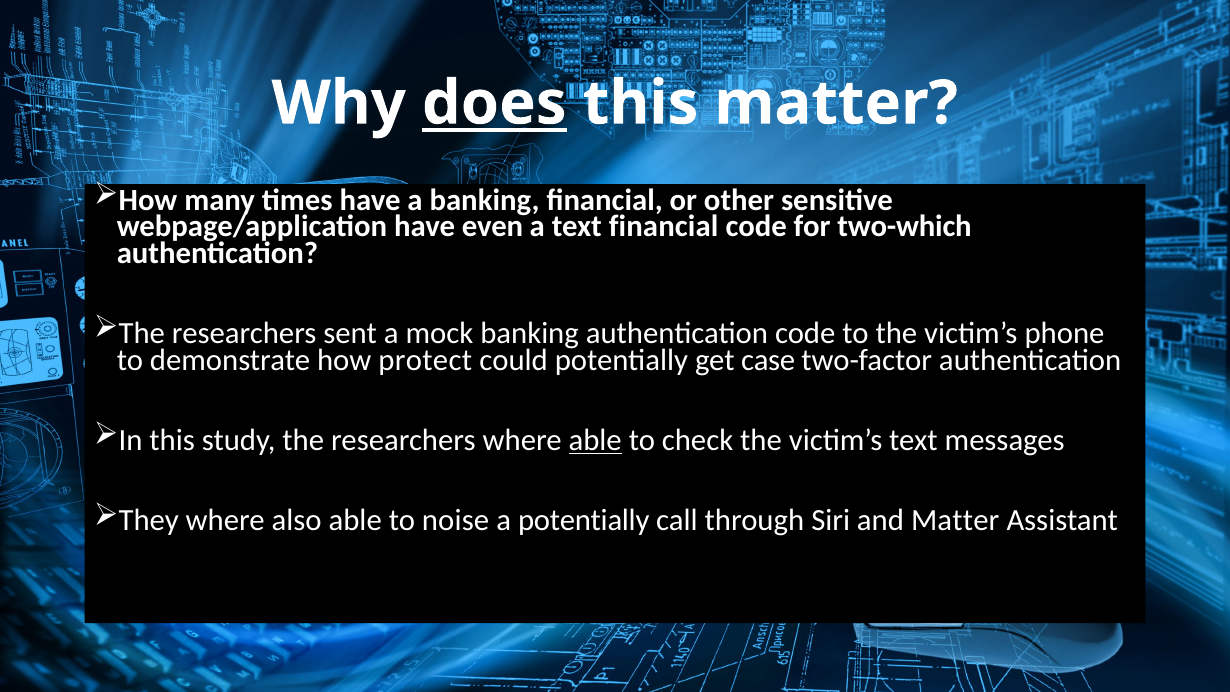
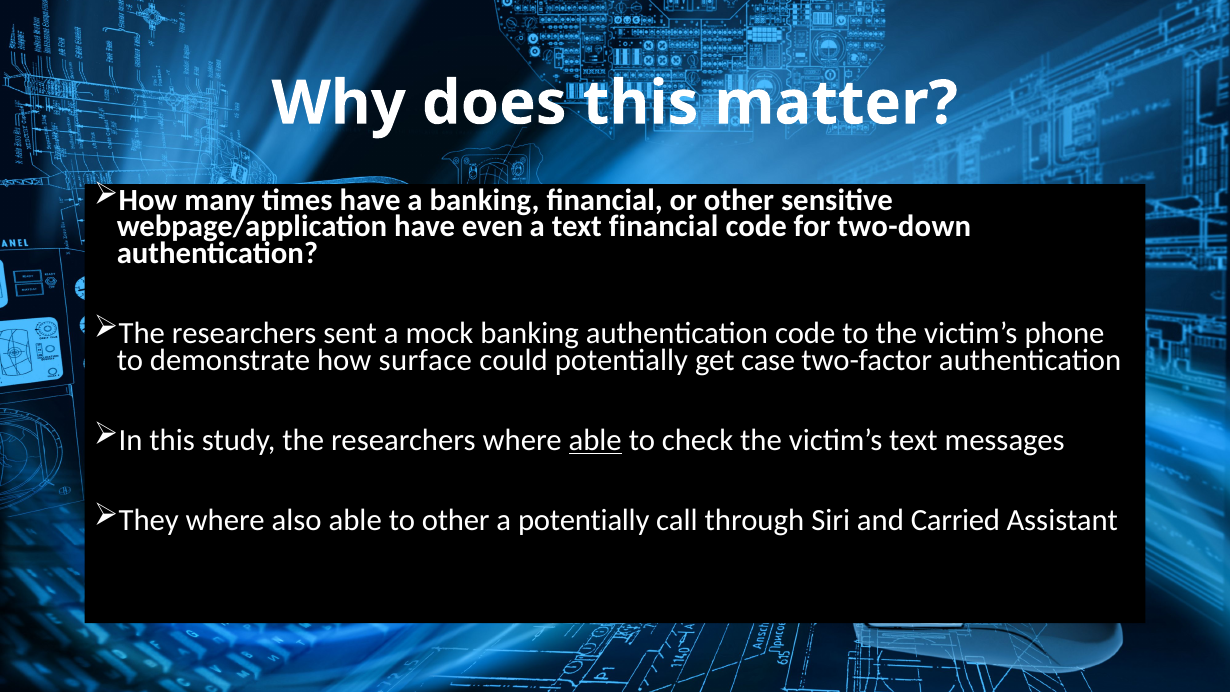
does underline: present -> none
two-which: two-which -> two-down
protect: protect -> surface
to noise: noise -> other
and Matter: Matter -> Carried
